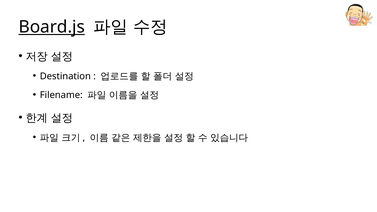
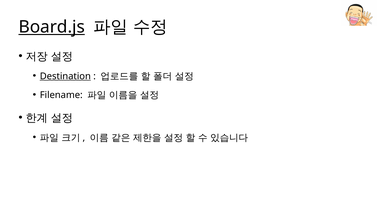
Destination underline: none -> present
